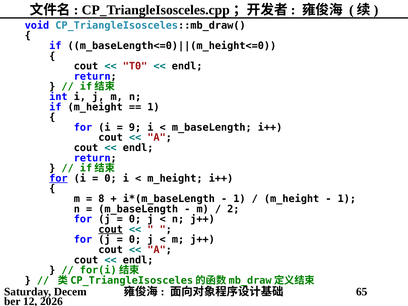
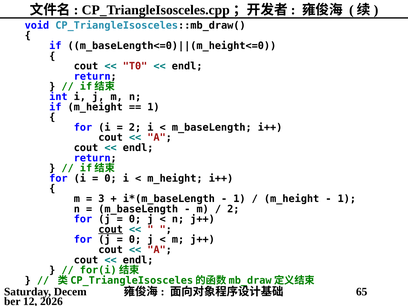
9 at (135, 127): 9 -> 2
for at (58, 178) underline: present -> none
8: 8 -> 3
